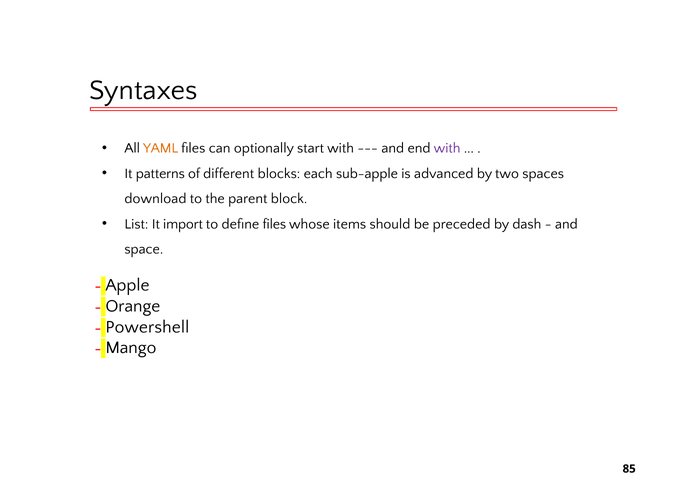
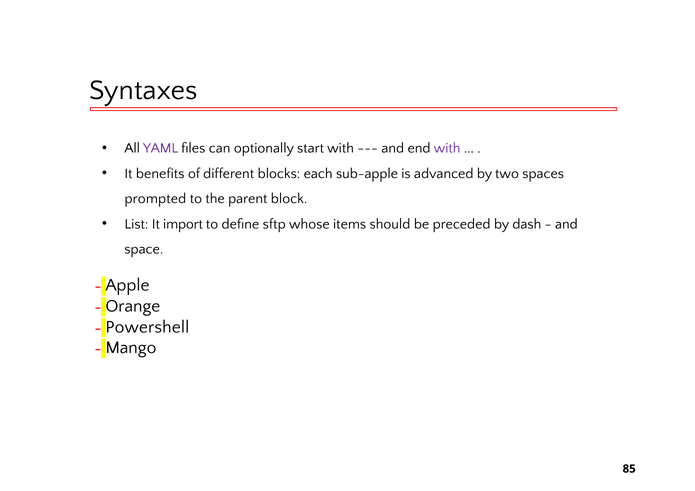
YAML colour: orange -> purple
patterns: patterns -> benefits
download: download -> prompted
define files: files -> sftp
